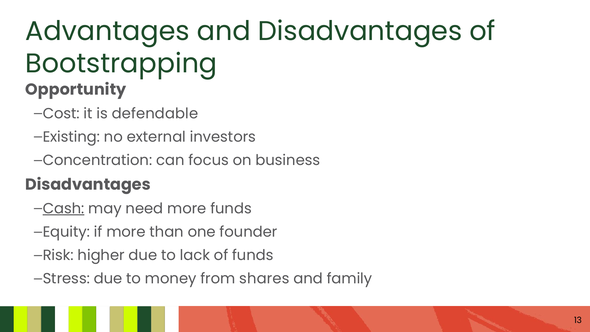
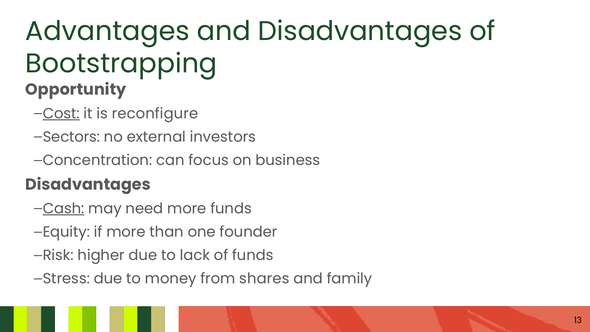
Cost underline: none -> present
defendable: defendable -> reconfigure
Existing: Existing -> Sectors
